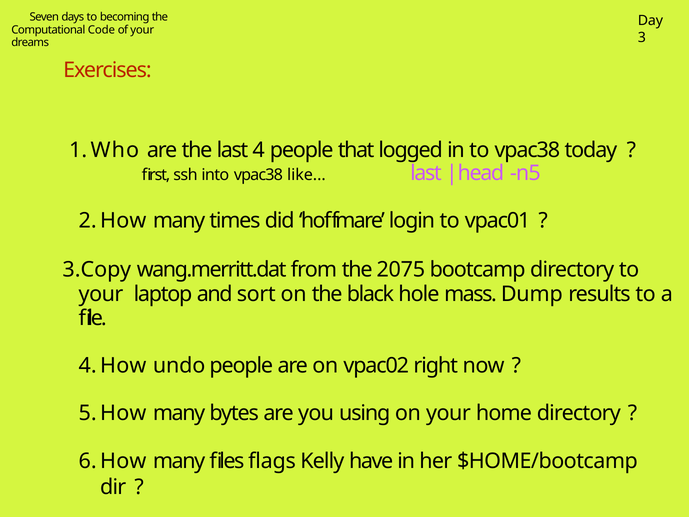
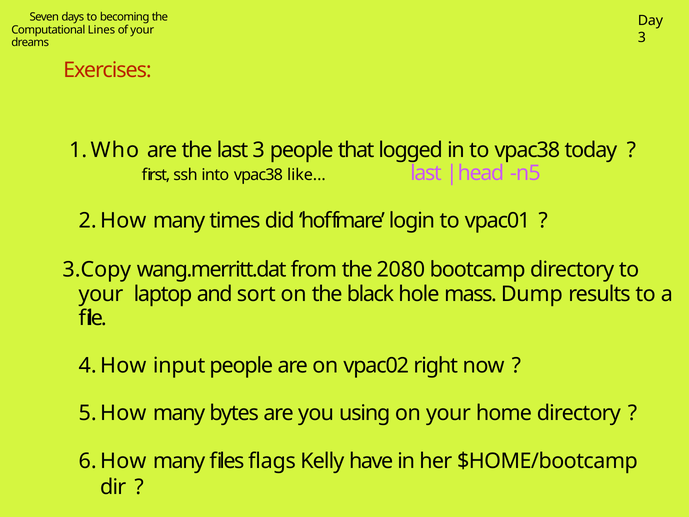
Code: Code -> Lines
last 4: 4 -> 3
2075: 2075 -> 2080
undo: undo -> input
